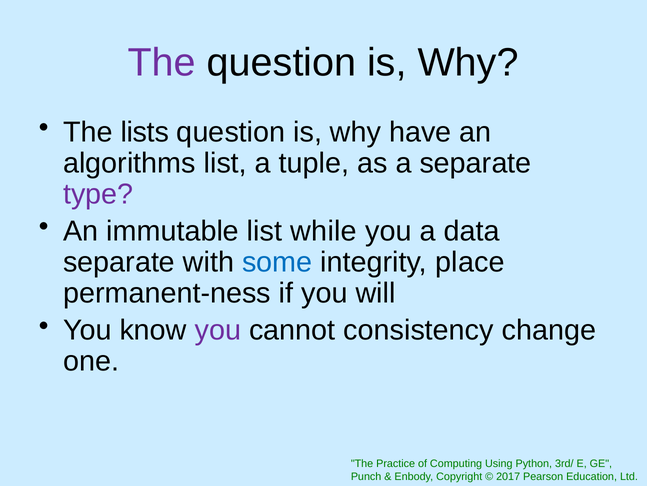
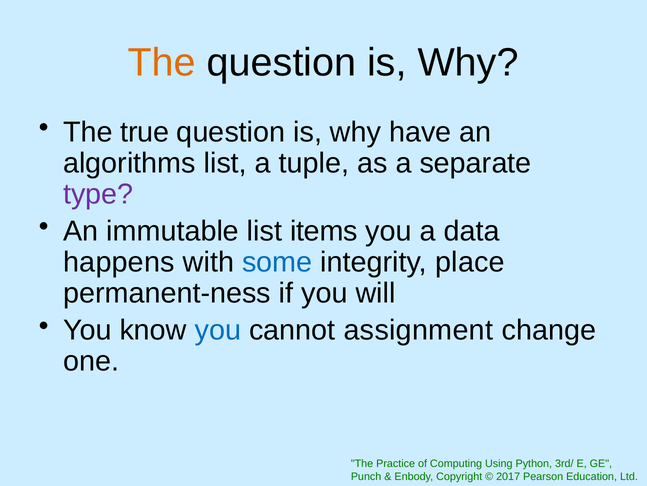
The at (162, 63) colour: purple -> orange
lists: lists -> true
while: while -> items
separate at (119, 262): separate -> happens
you at (218, 330) colour: purple -> blue
consistency: consistency -> assignment
